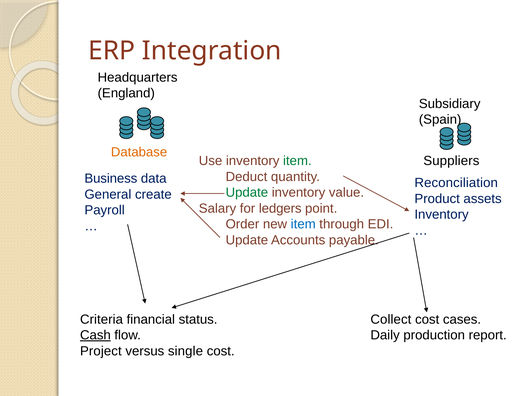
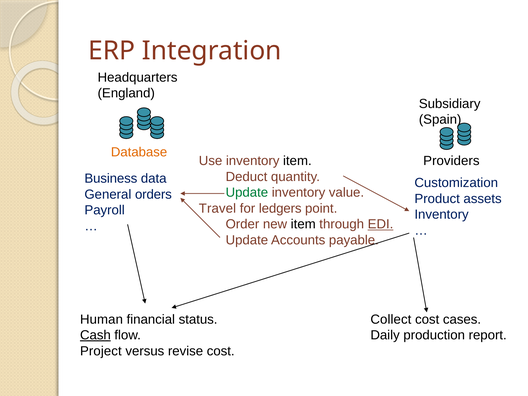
item at (297, 161) colour: green -> black
Suppliers: Suppliers -> Providers
Reconciliation: Reconciliation -> Customization
create: create -> orders
Salary: Salary -> Travel
item at (303, 224) colour: blue -> black
EDI underline: none -> present
Criteria: Criteria -> Human
single: single -> revise
